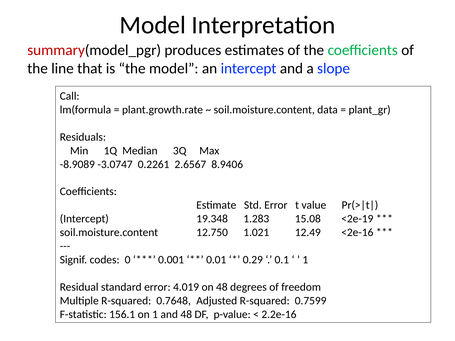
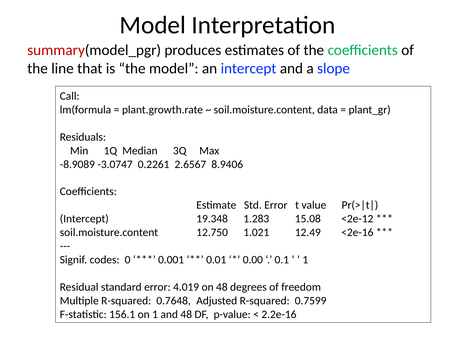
<2e-19: <2e-19 -> <2e-12
0.29: 0.29 -> 0.00
